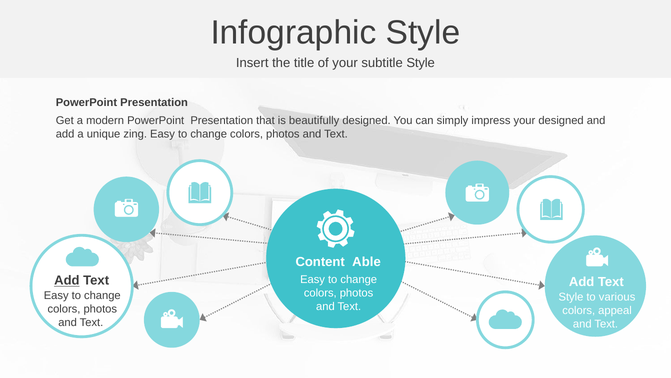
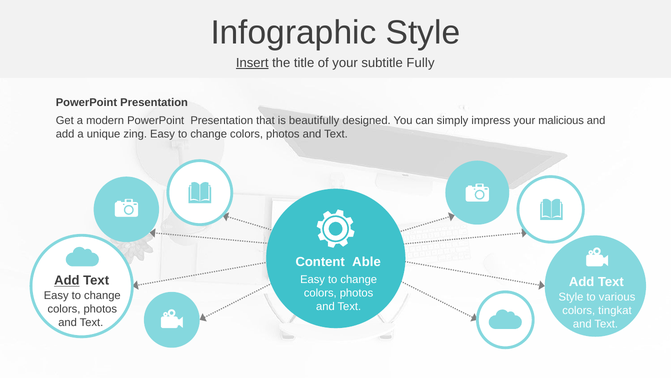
Insert underline: none -> present
subtitle Style: Style -> Fully
your designed: designed -> malicious
appeal: appeal -> tingkat
